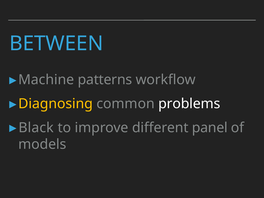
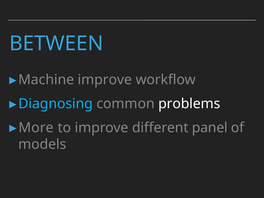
Machine patterns: patterns -> improve
Diagnosing colour: yellow -> light blue
Black: Black -> More
